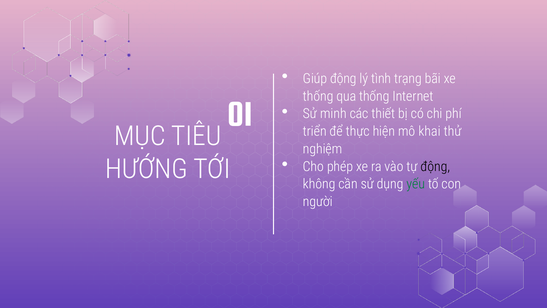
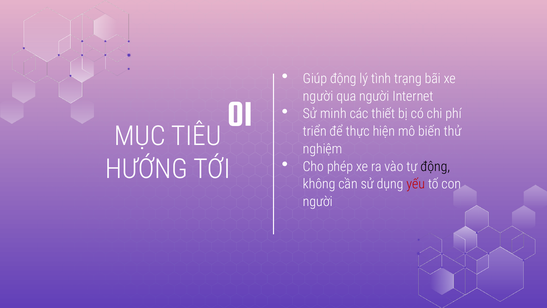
thống at (318, 96): thống -> người
qua thống: thống -> người
khai: khai -> biến
yếu colour: green -> red
